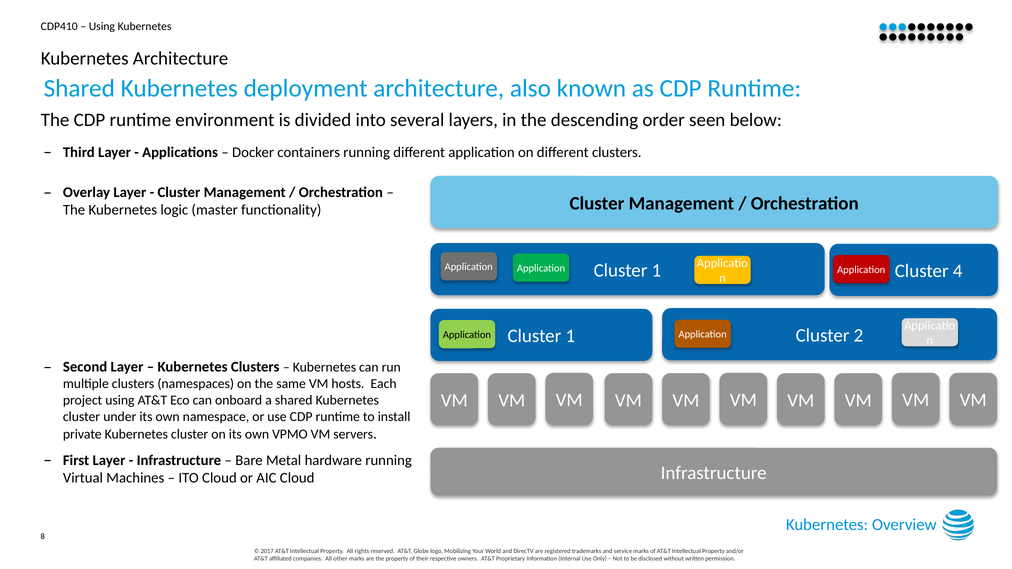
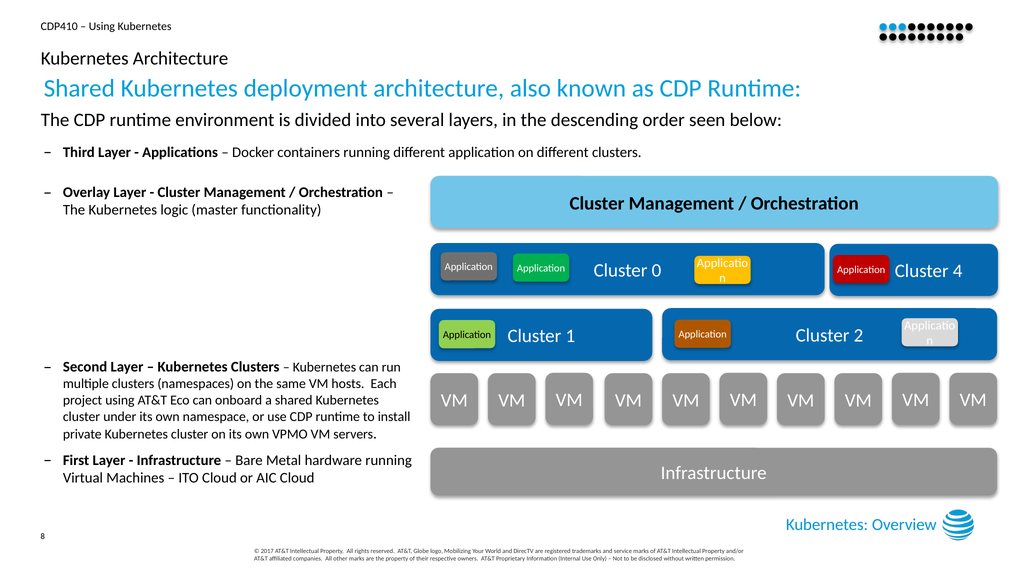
1 at (656, 271): 1 -> 0
